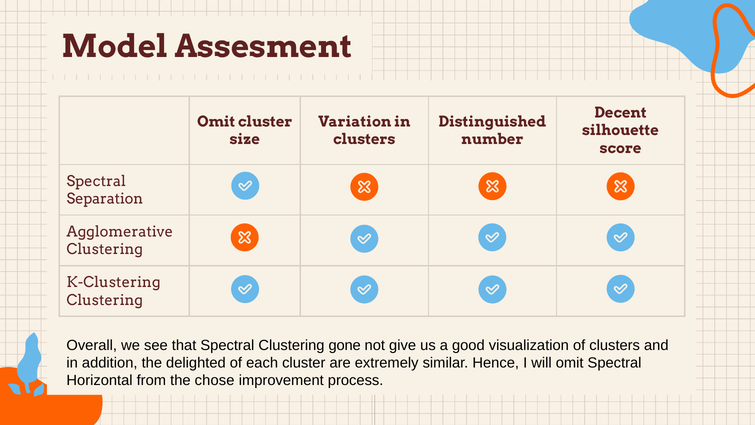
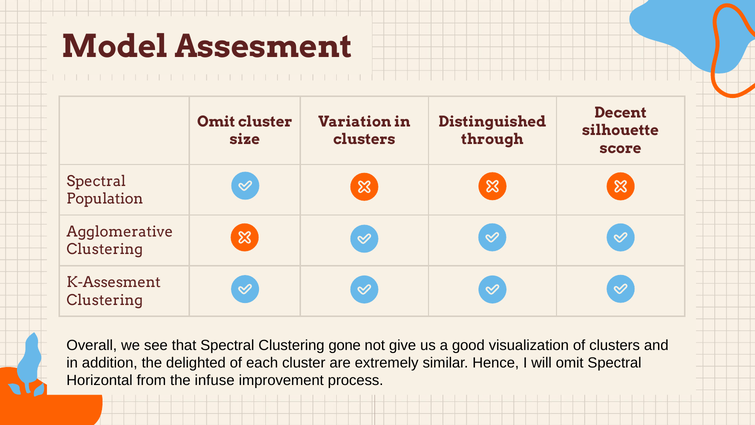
number: number -> through
Separation: Separation -> Population
K-Clustering: K-Clustering -> K-Assesment
chose: chose -> infuse
